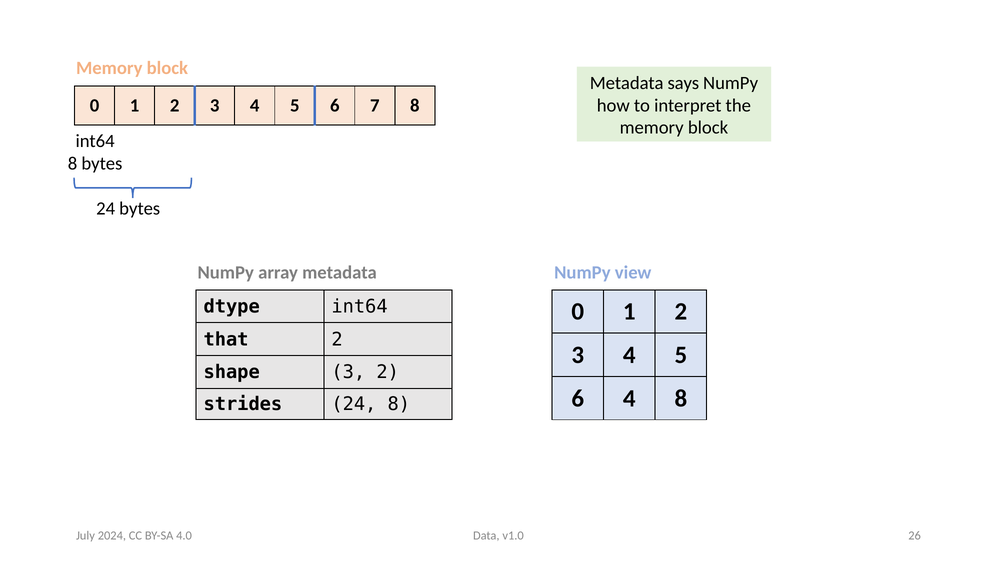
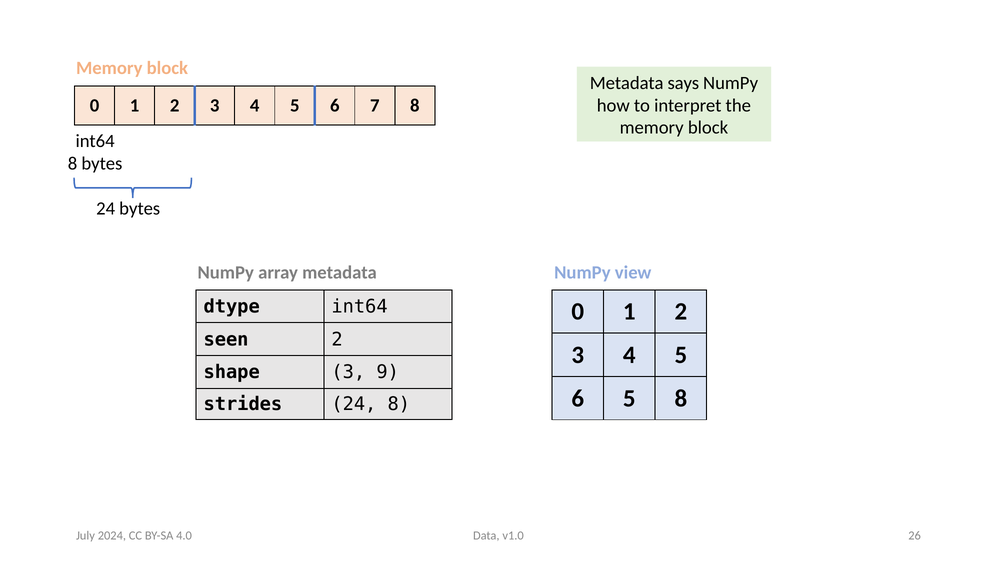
that: that -> seen
3 2: 2 -> 9
6 4: 4 -> 5
